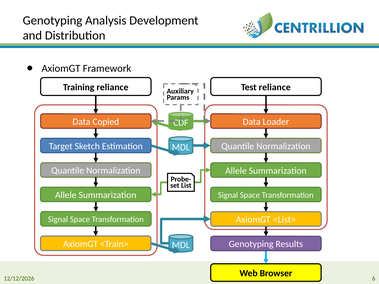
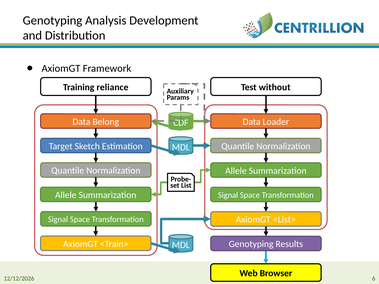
Test reliance: reliance -> without
Copied: Copied -> Belong
